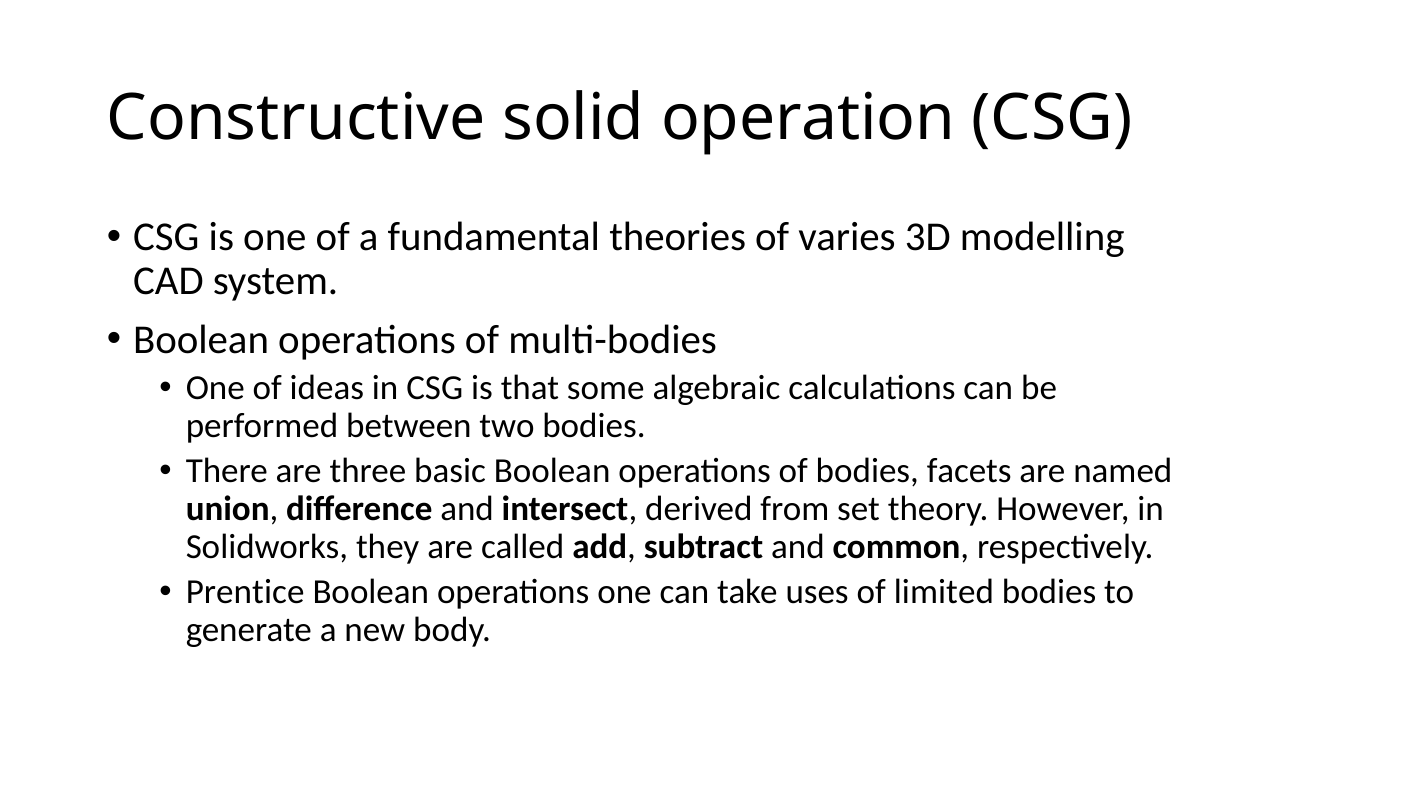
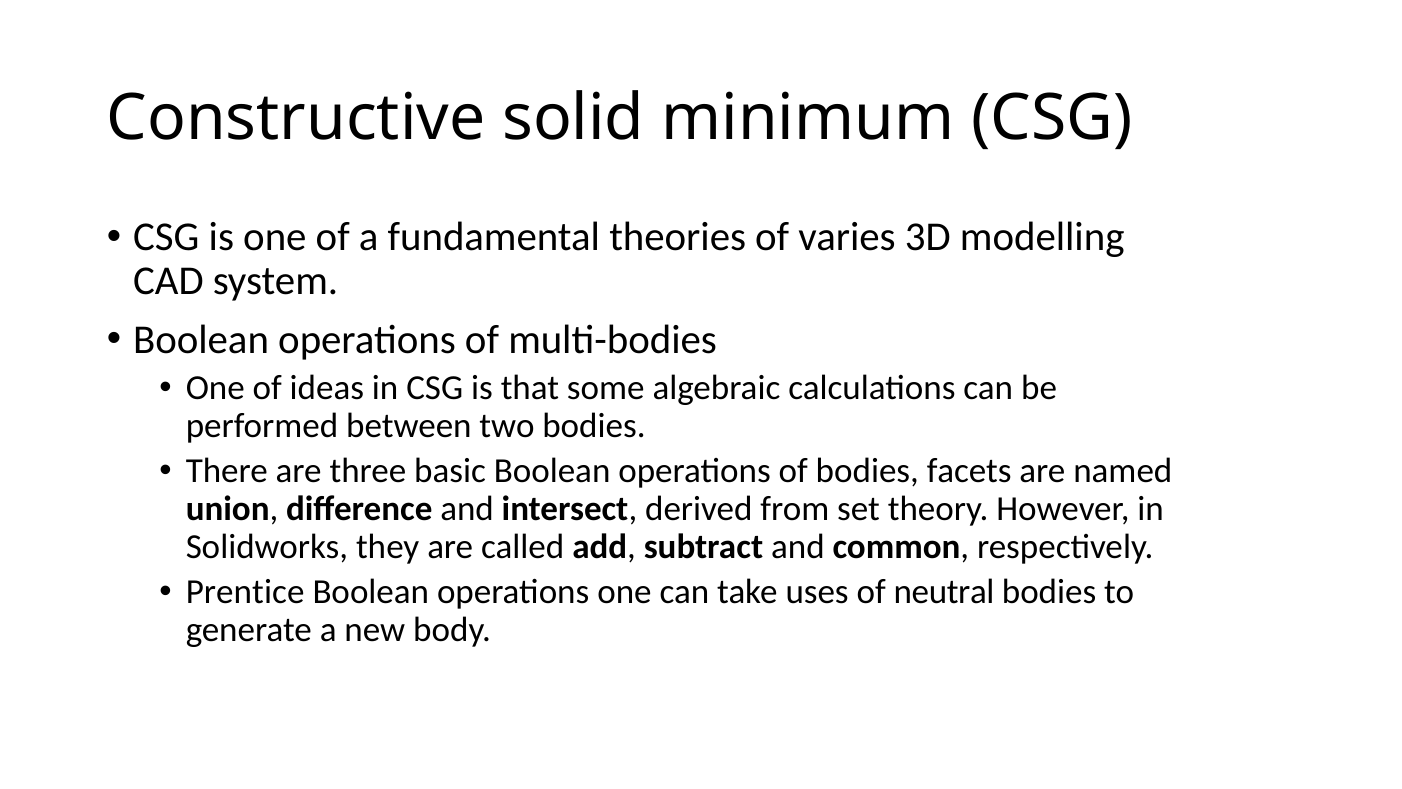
operation: operation -> minimum
limited: limited -> neutral
